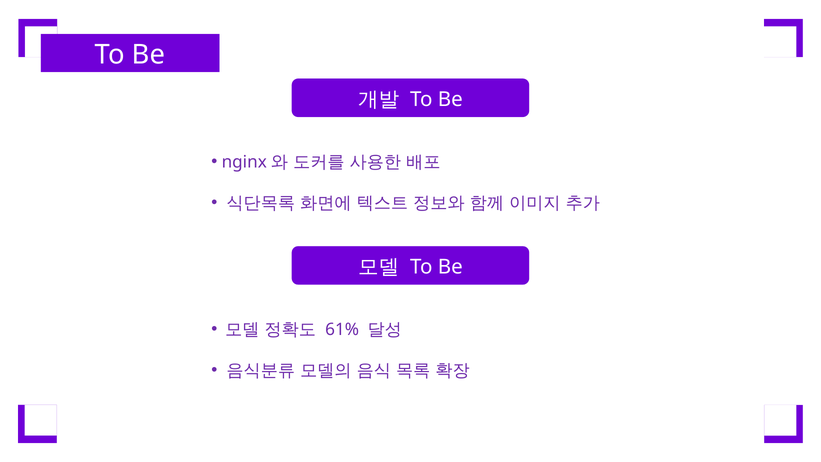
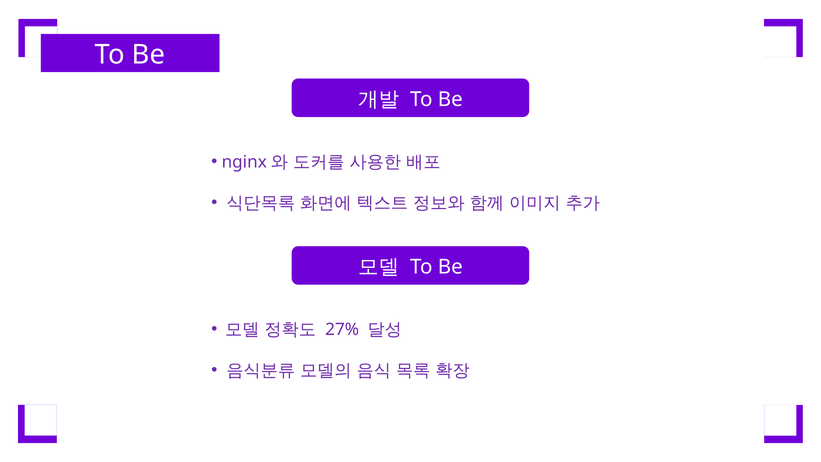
61%: 61% -> 27%
